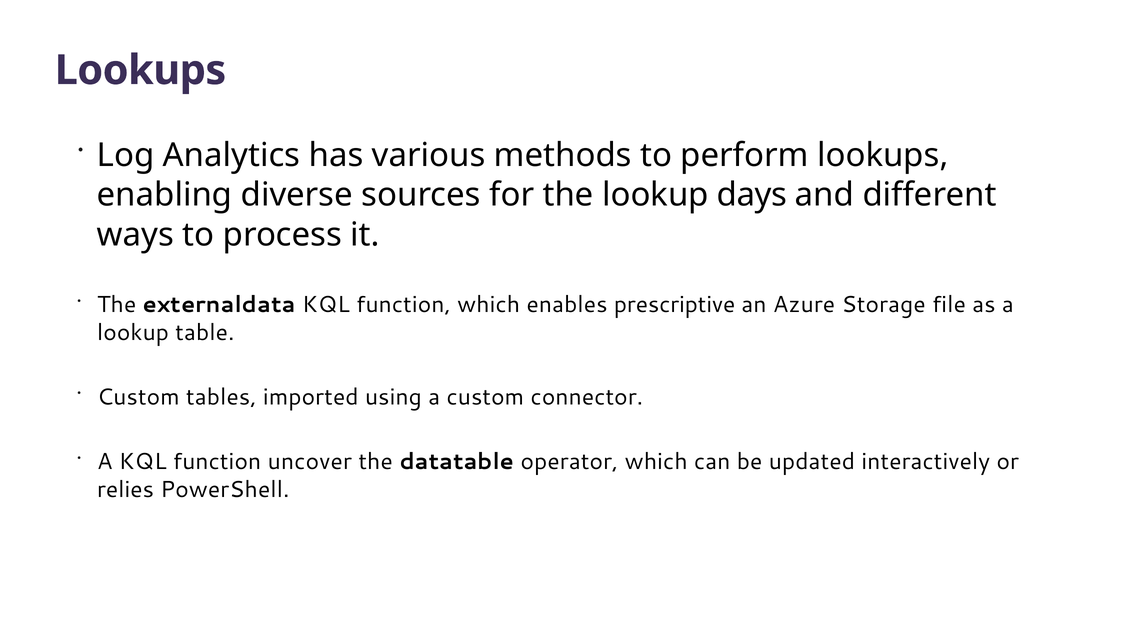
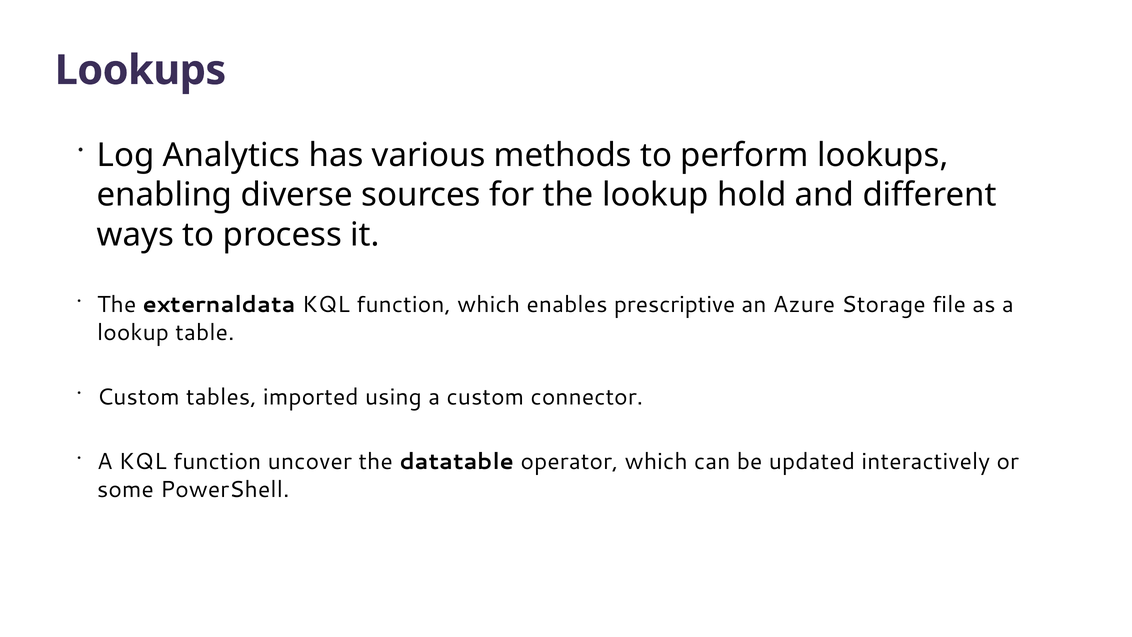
days: days -> hold
relies: relies -> some
